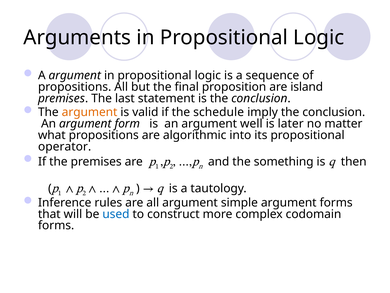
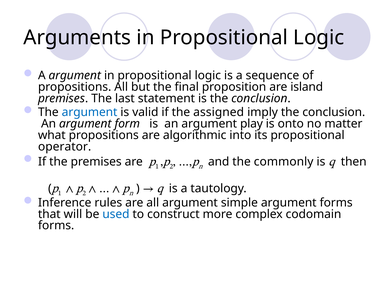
argument at (90, 112) colour: orange -> blue
schedule: schedule -> assigned
well: well -> play
later: later -> onto
something: something -> commonly
